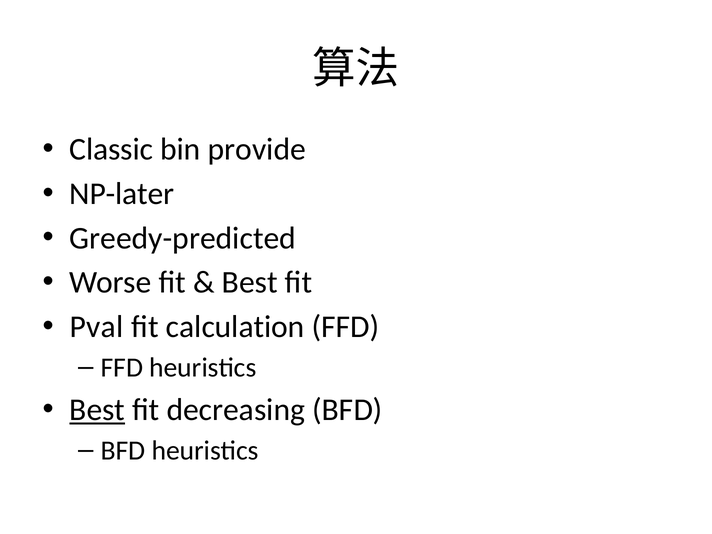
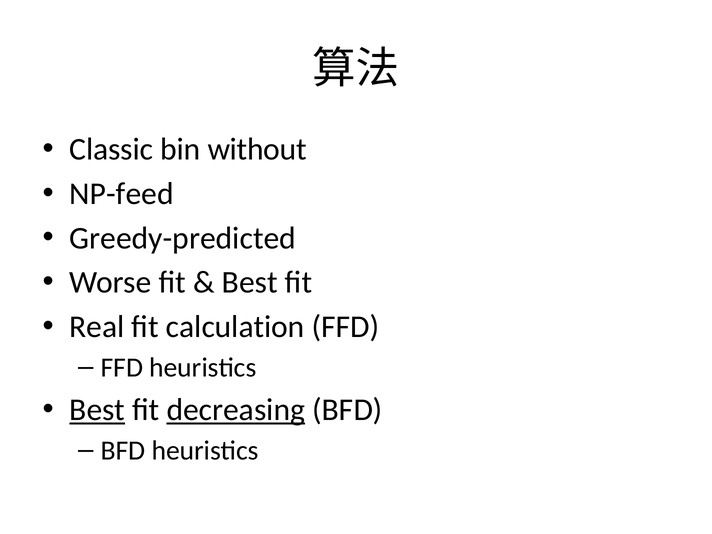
provide: provide -> without
NP-later: NP-later -> NP-feed
Pval: Pval -> Real
decreasing underline: none -> present
